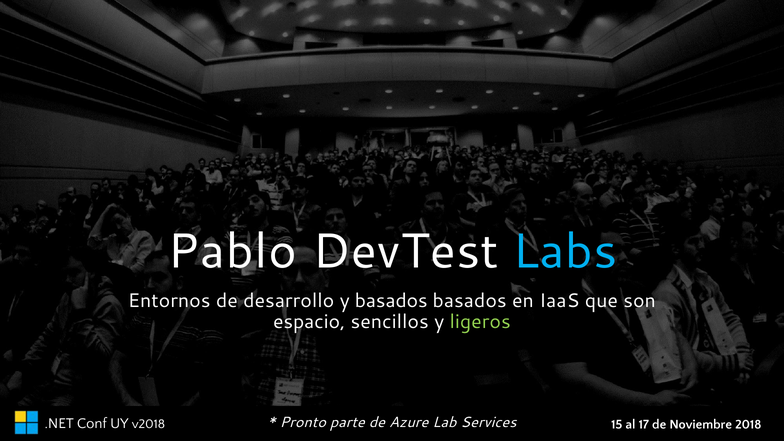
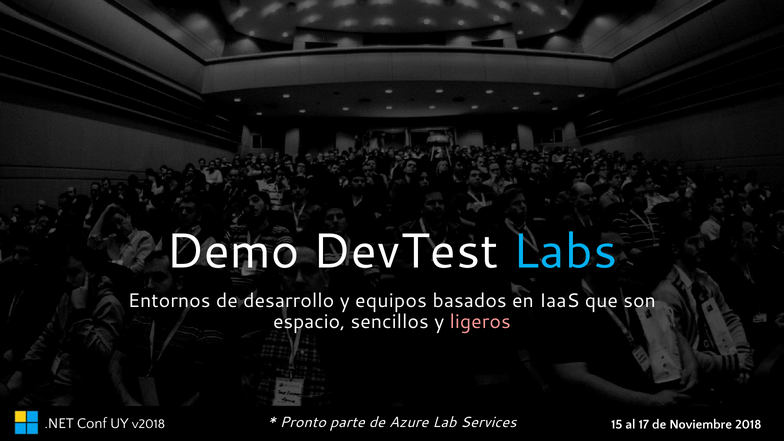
Pablo: Pablo -> Demo
y basados: basados -> equipos
ligeros colour: light green -> pink
